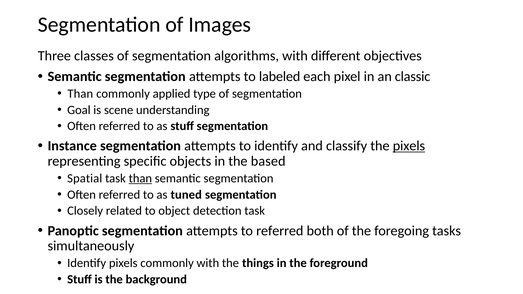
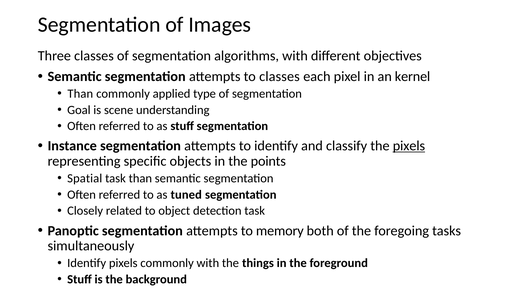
to labeled: labeled -> classes
classic: classic -> kernel
based: based -> points
than at (140, 178) underline: present -> none
to referred: referred -> memory
